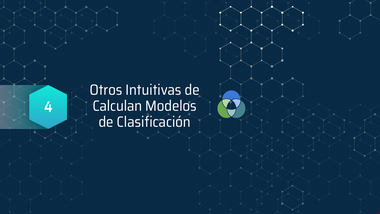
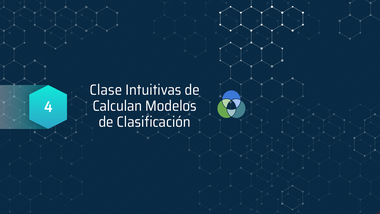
Otros: Otros -> Clase
